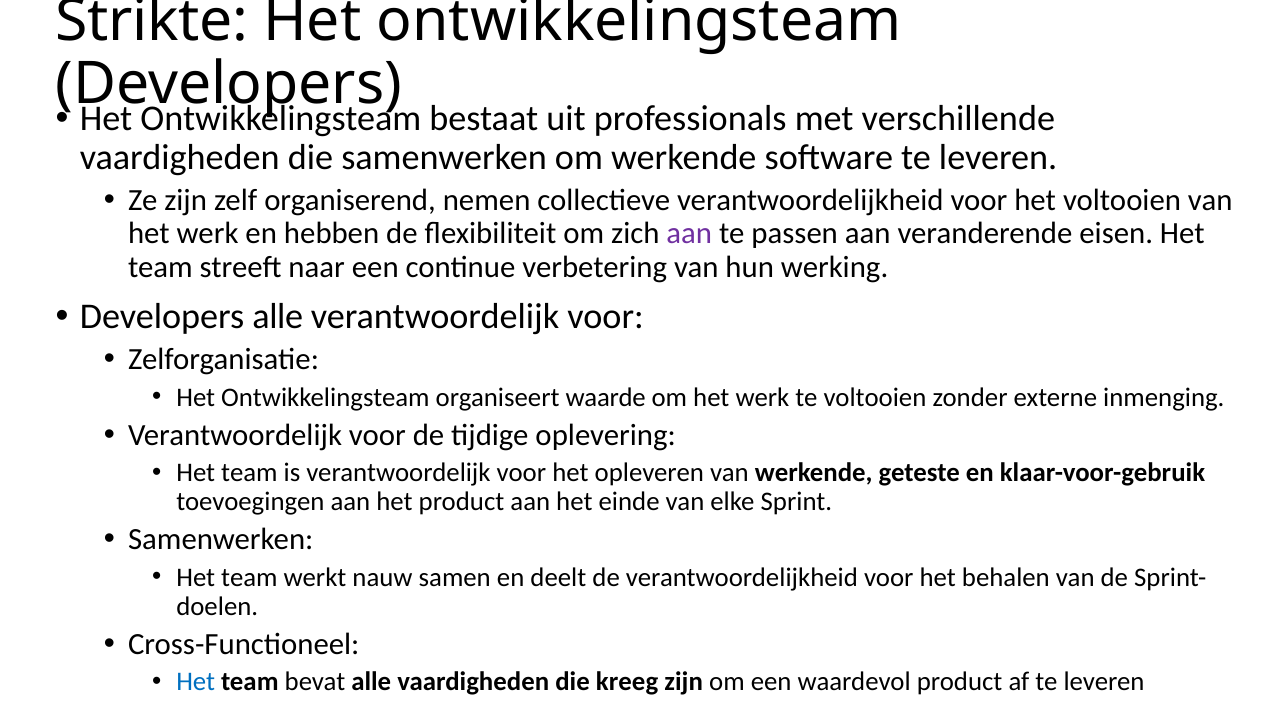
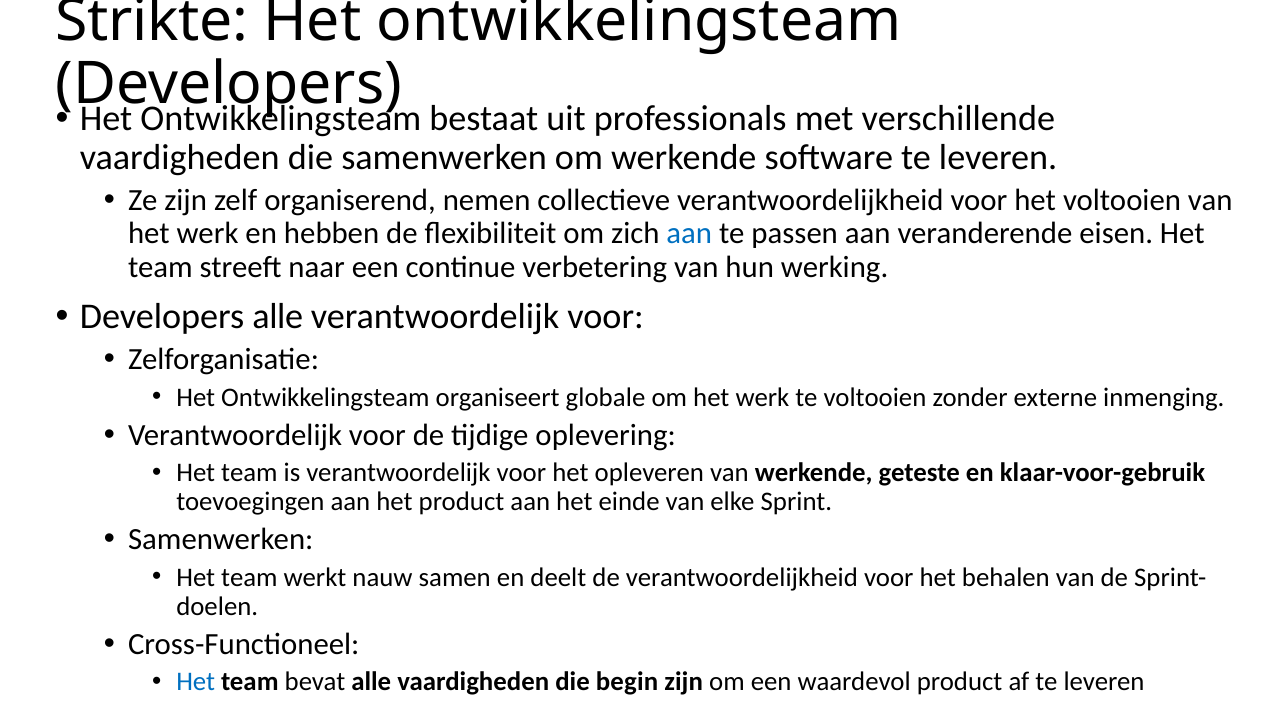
aan at (689, 234) colour: purple -> blue
waarde: waarde -> globale
kreeg: kreeg -> begin
